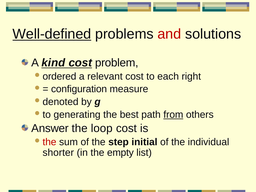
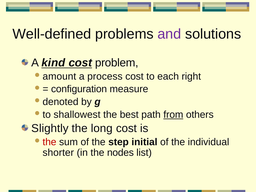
Well-defined underline: present -> none
and colour: red -> purple
ordered: ordered -> amount
relevant: relevant -> process
generating: generating -> shallowest
Answer: Answer -> Slightly
loop: loop -> long
empty: empty -> nodes
